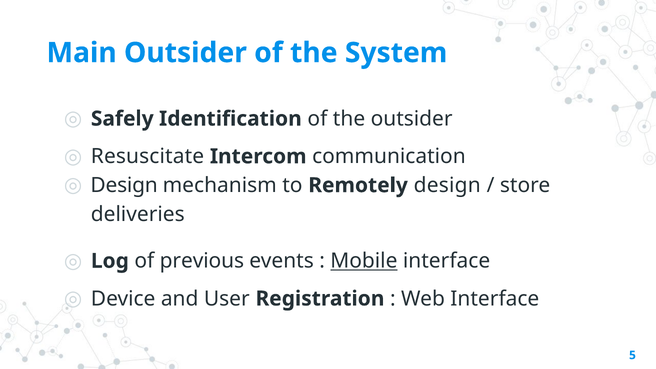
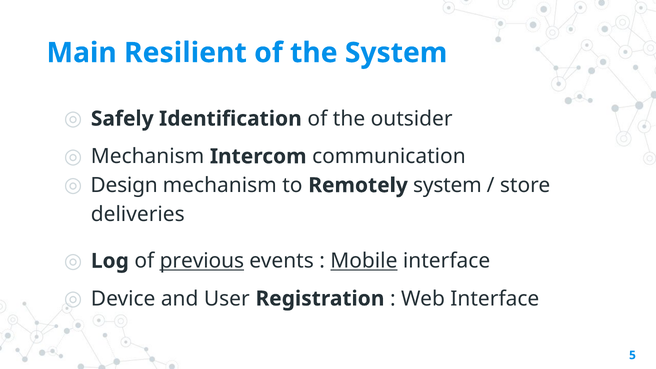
Main Outsider: Outsider -> Resilient
Resuscitate at (148, 156): Resuscitate -> Mechanism
Remotely design: design -> system
previous underline: none -> present
